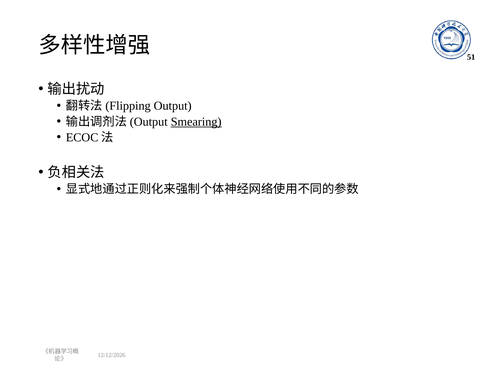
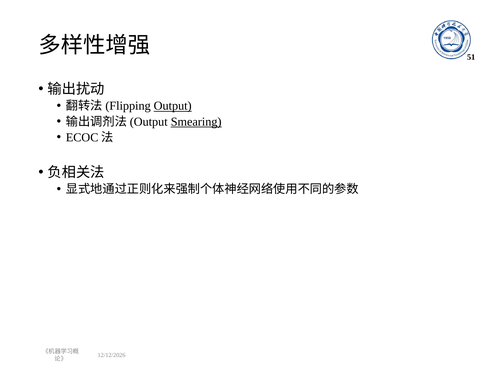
Output underline: none -> present
